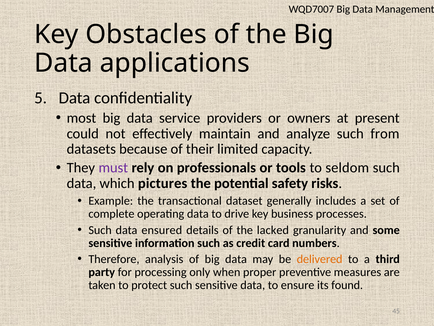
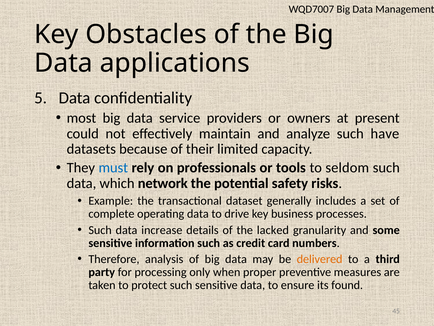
from: from -> have
must colour: purple -> blue
pictures: pictures -> network
ensured: ensured -> increase
